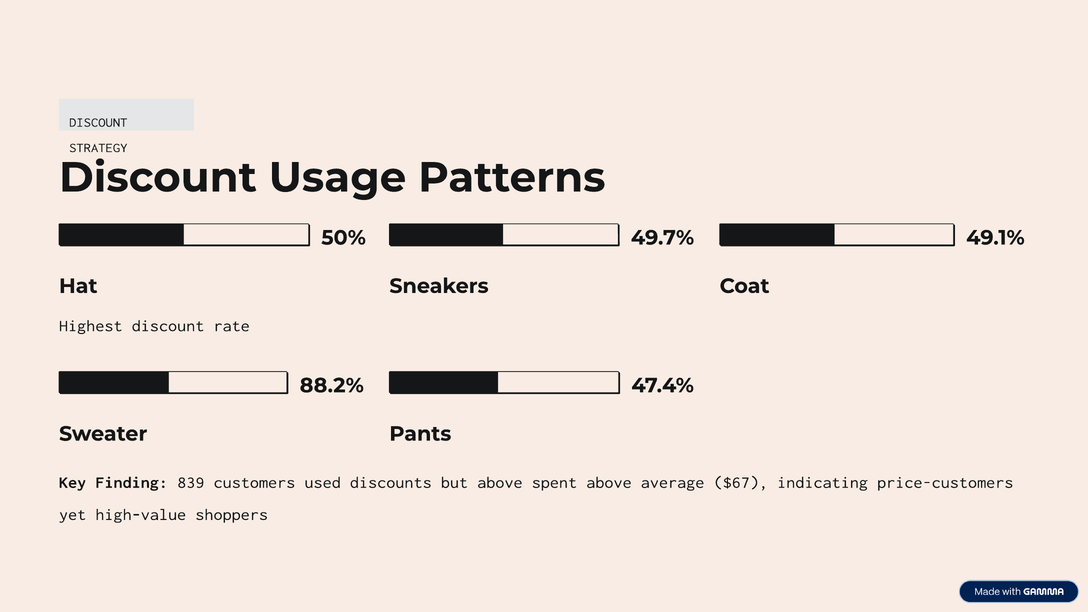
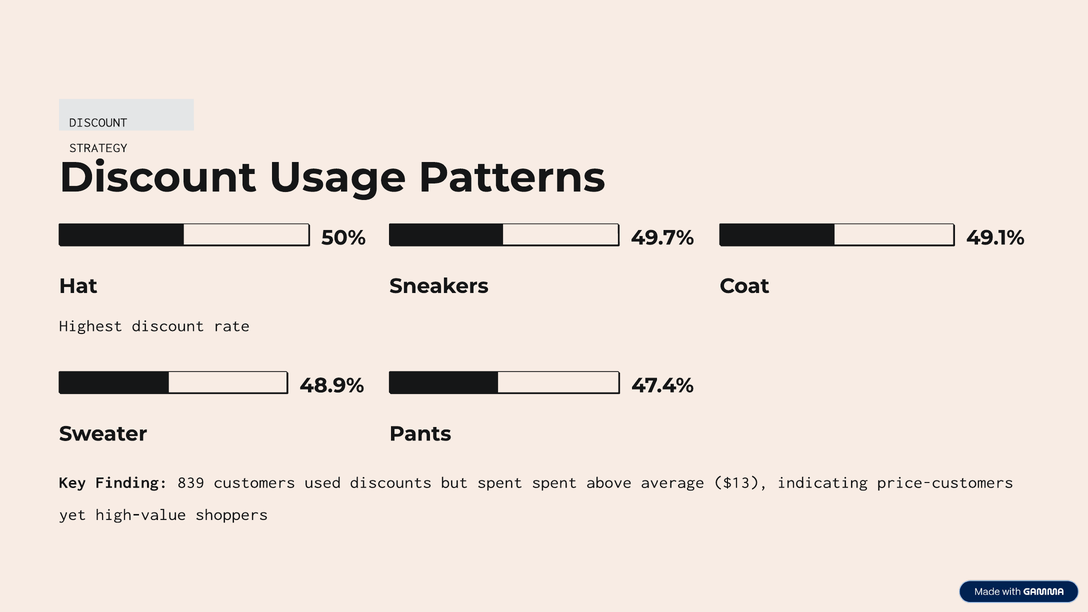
88.2%: 88.2% -> 48.9%
but above: above -> spent
$67: $67 -> $13
